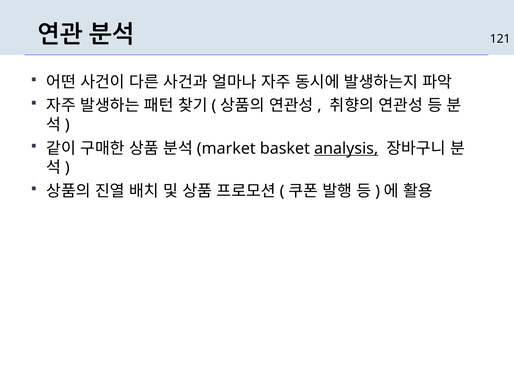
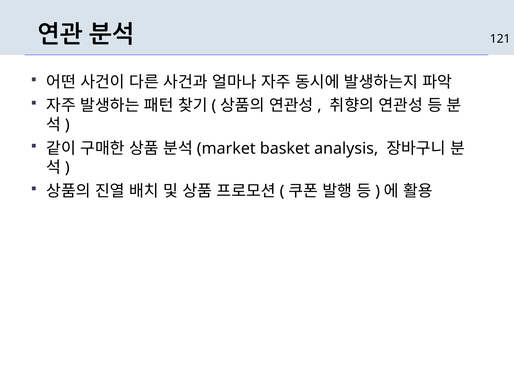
analysis underline: present -> none
